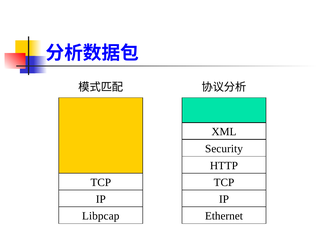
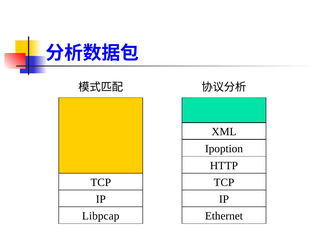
Security: Security -> Ipoption
